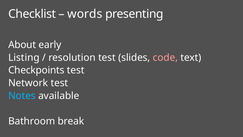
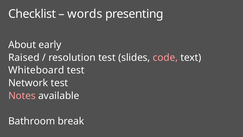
Listing: Listing -> Raised
Checkpoints: Checkpoints -> Whiteboard
Notes colour: light blue -> pink
